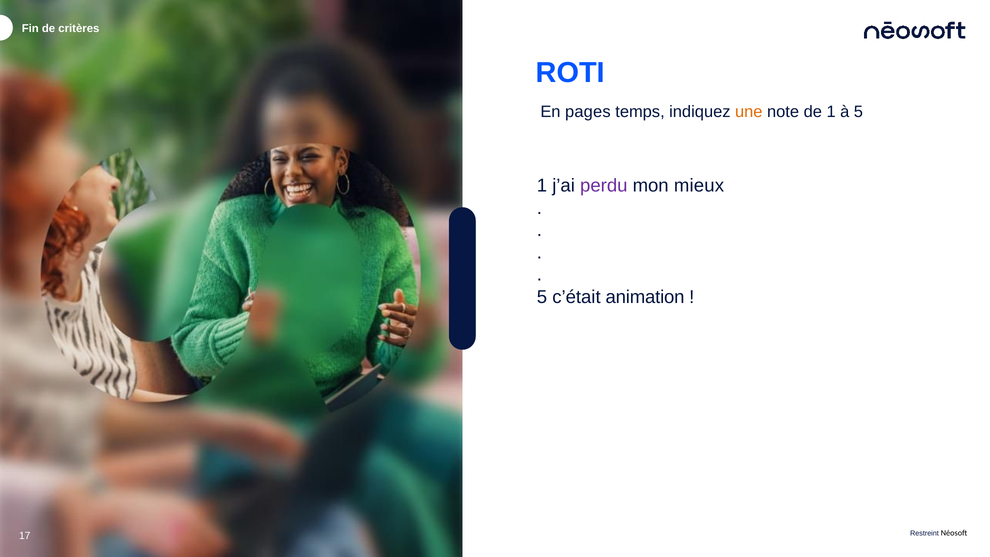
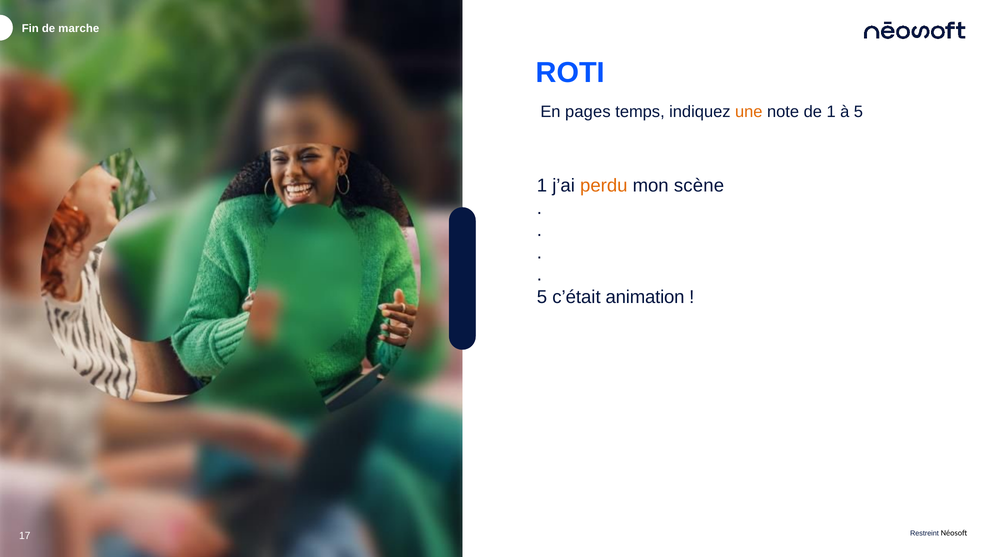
critères: critères -> marche
perdu colour: purple -> orange
mieux: mieux -> scène
